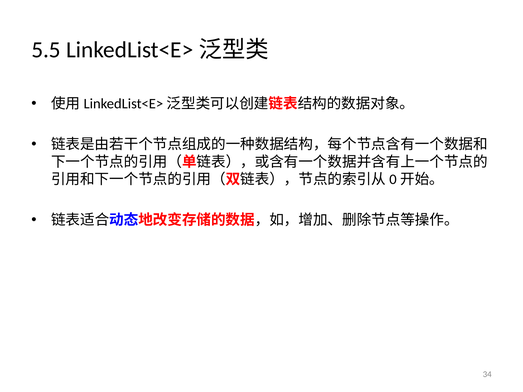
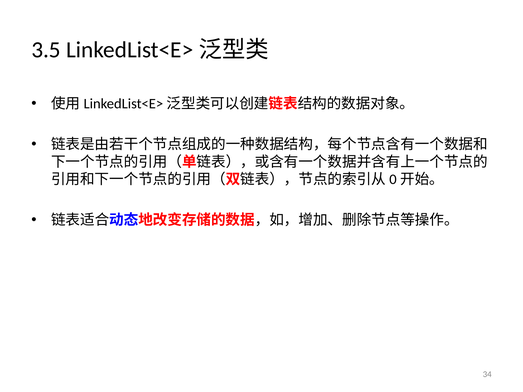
5.5: 5.5 -> 3.5
